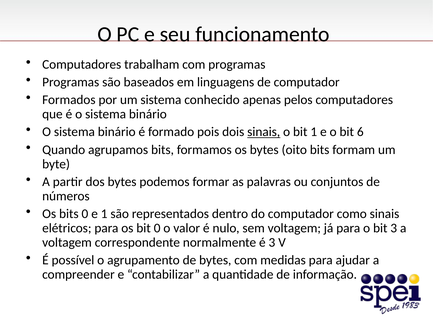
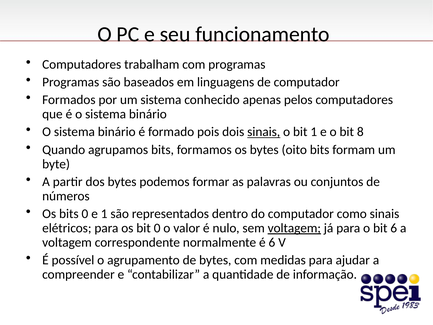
6: 6 -> 8
voltagem at (294, 228) underline: none -> present
bit 3: 3 -> 6
é 3: 3 -> 6
